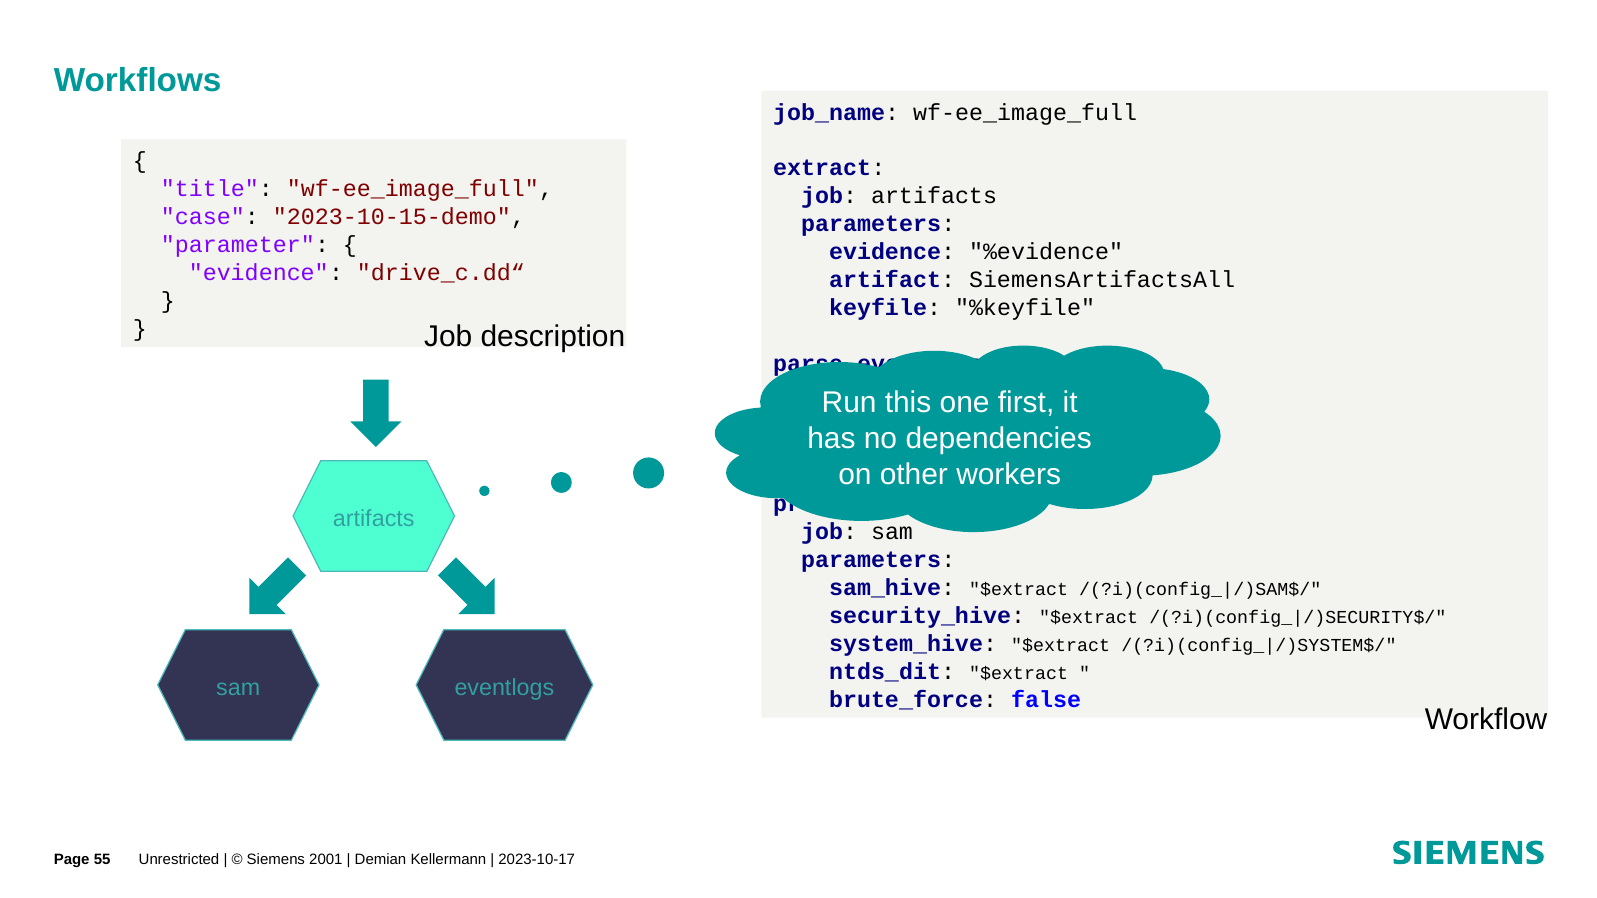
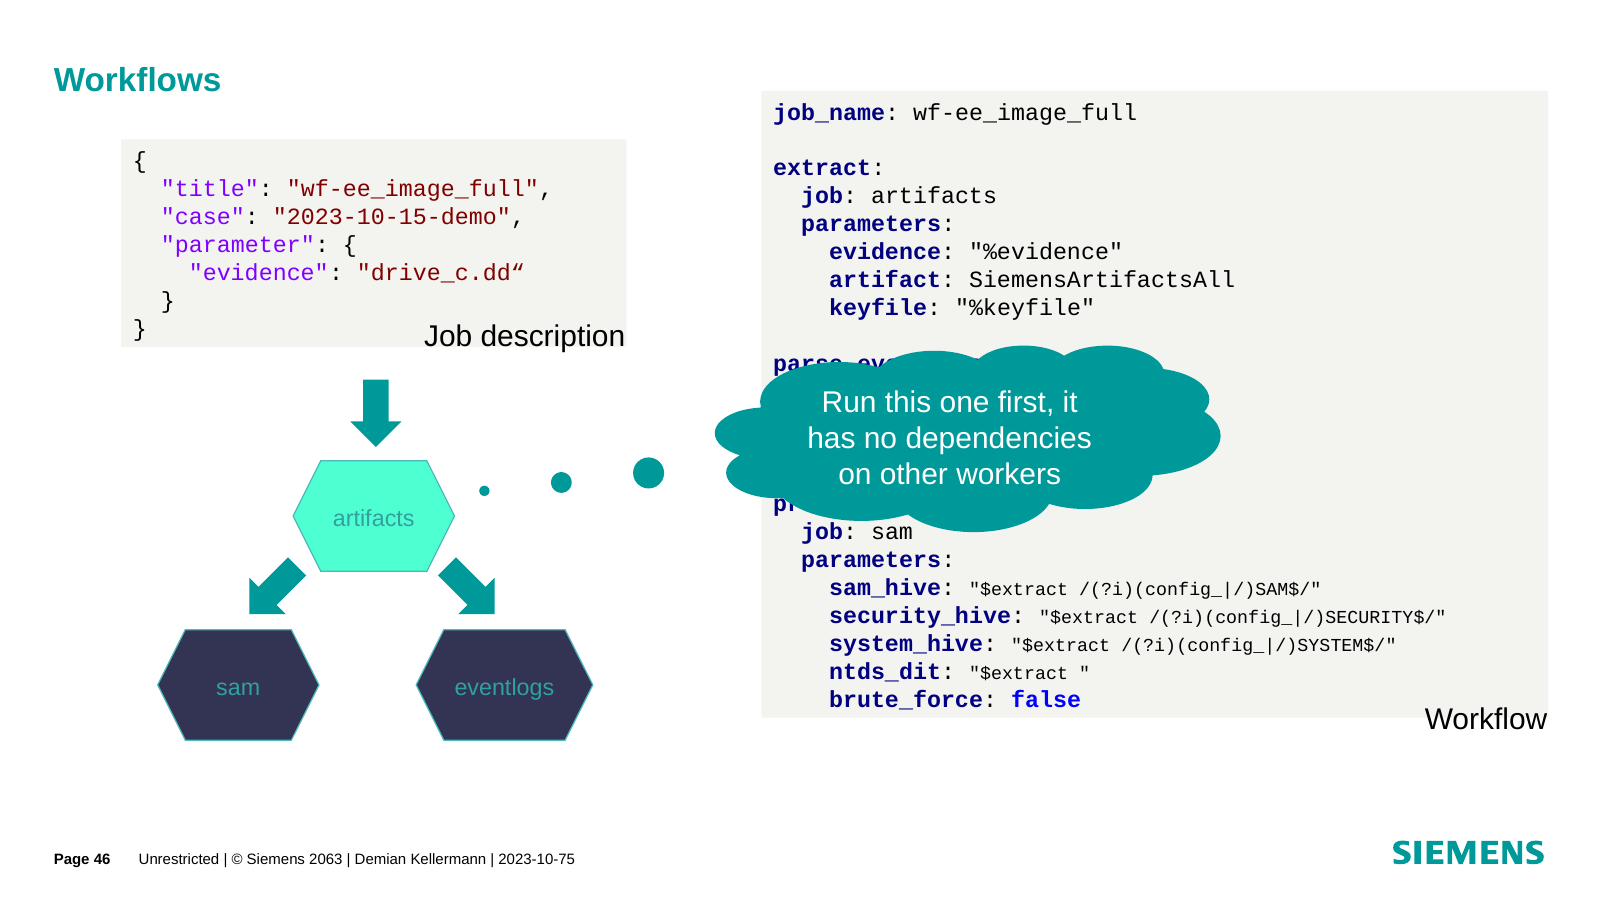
55: 55 -> 46
2001: 2001 -> 2063
2023-10-17: 2023-10-17 -> 2023-10-75
